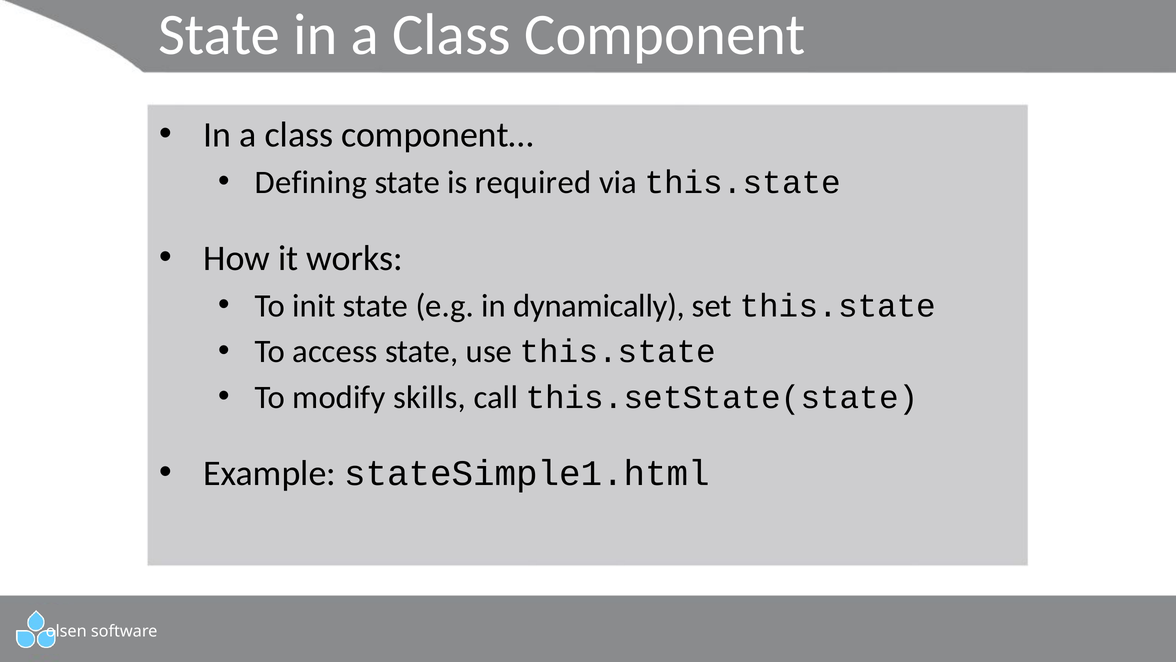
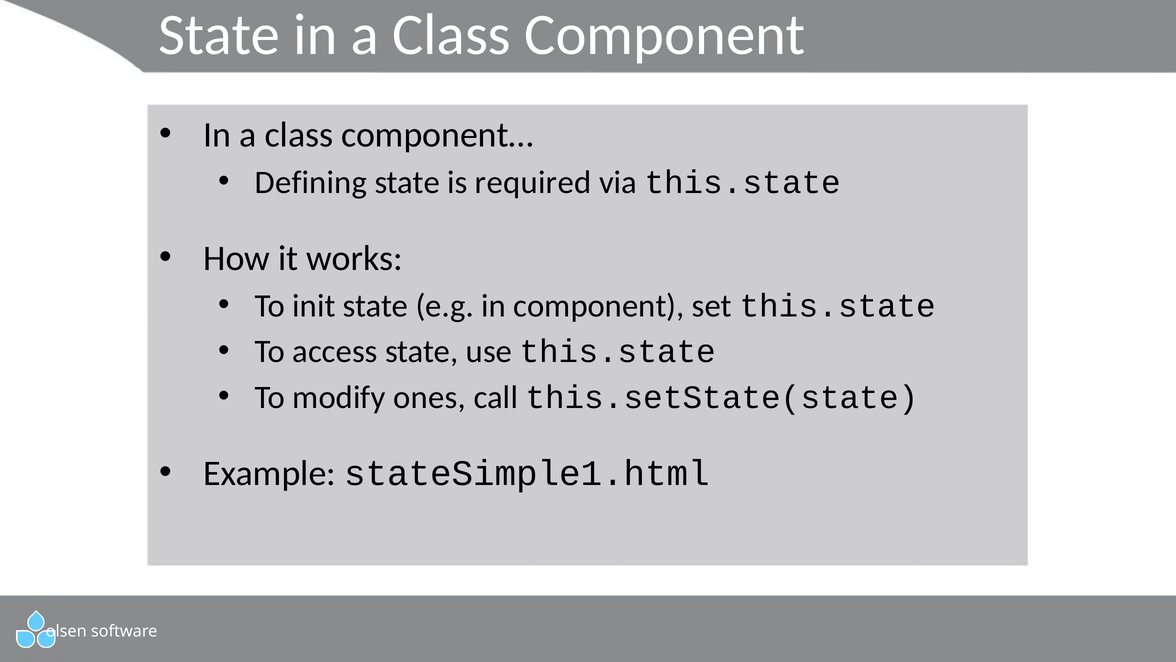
in dynamically: dynamically -> component
skills: skills -> ones
